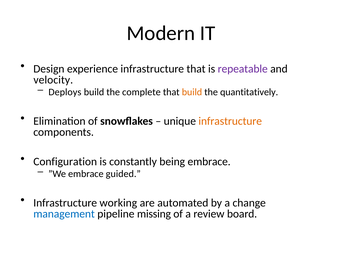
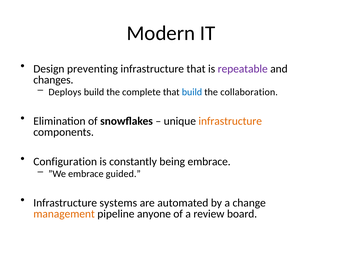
experience: experience -> preventing
velocity: velocity -> changes
build at (192, 92) colour: orange -> blue
quantitatively: quantitatively -> collaboration
working: working -> systems
management colour: blue -> orange
missing: missing -> anyone
